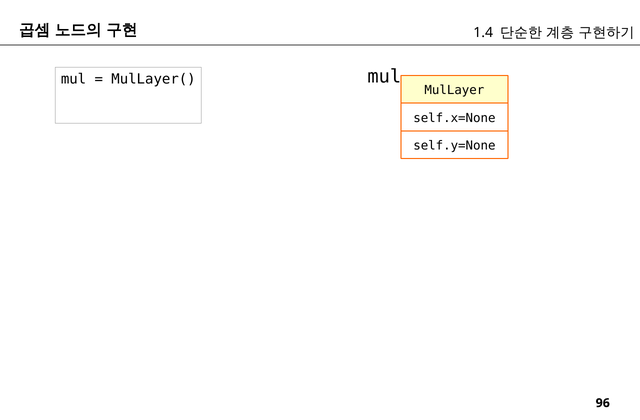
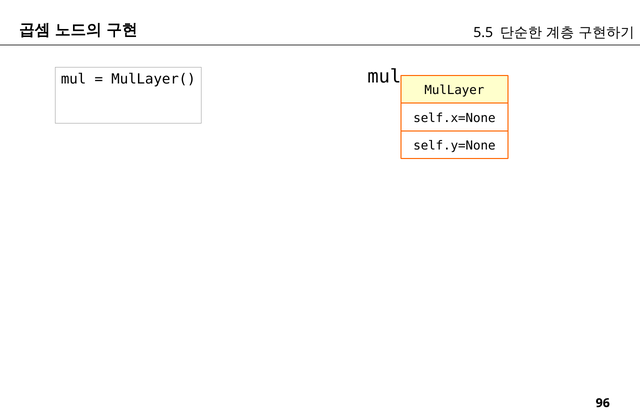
1.4: 1.4 -> 5.5
